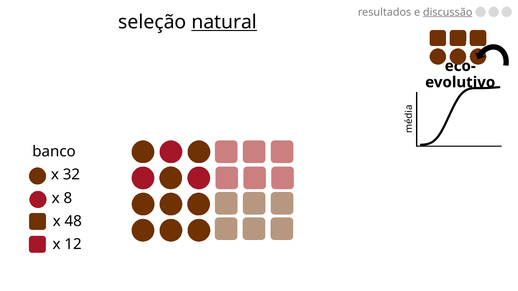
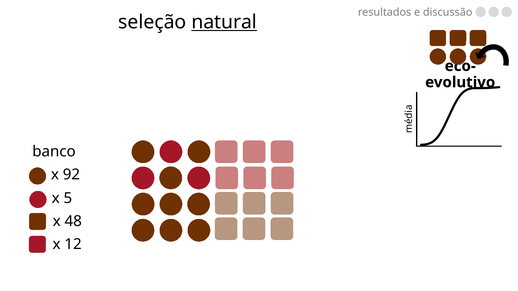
discussão underline: present -> none
32: 32 -> 92
8: 8 -> 5
